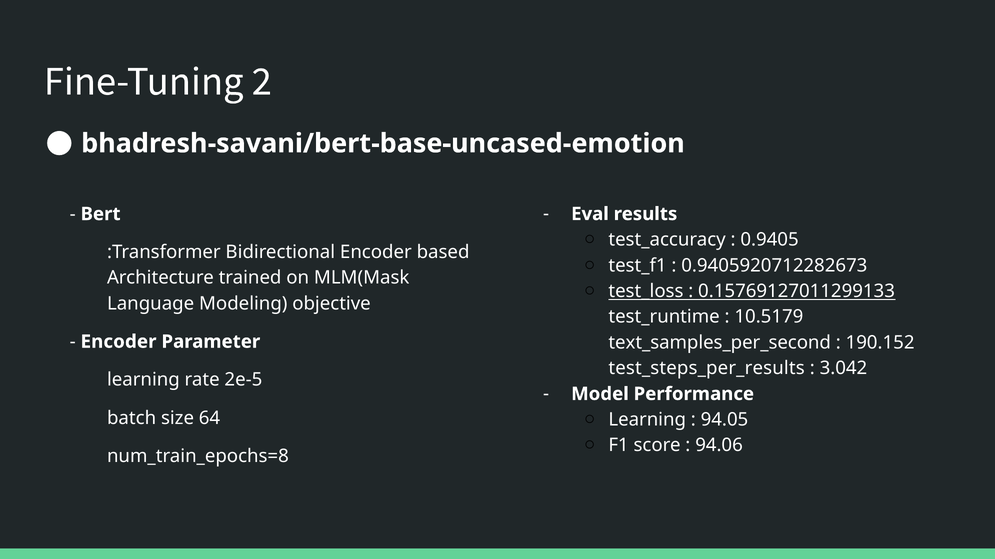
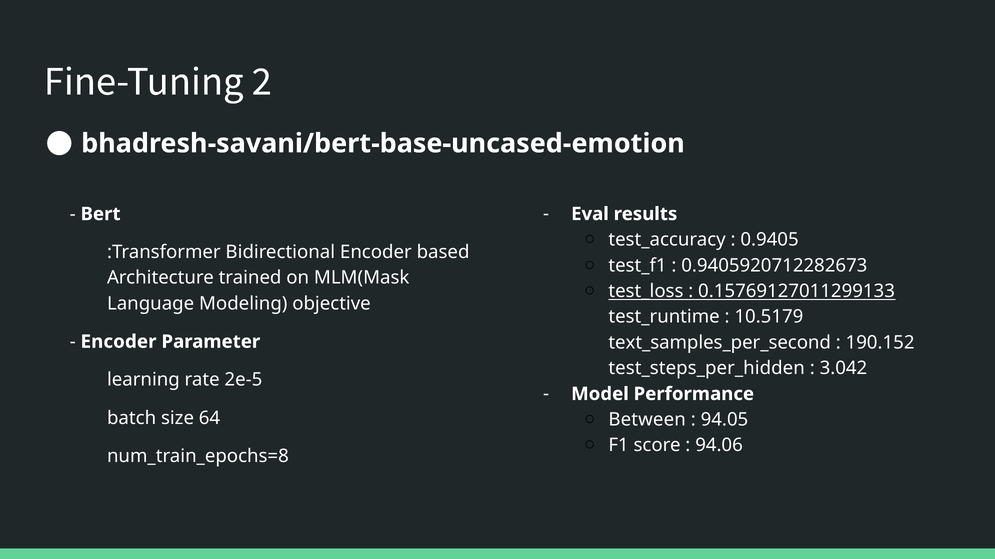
test_steps_per_results: test_steps_per_results -> test_steps_per_hidden
Learning at (647, 420): Learning -> Between
